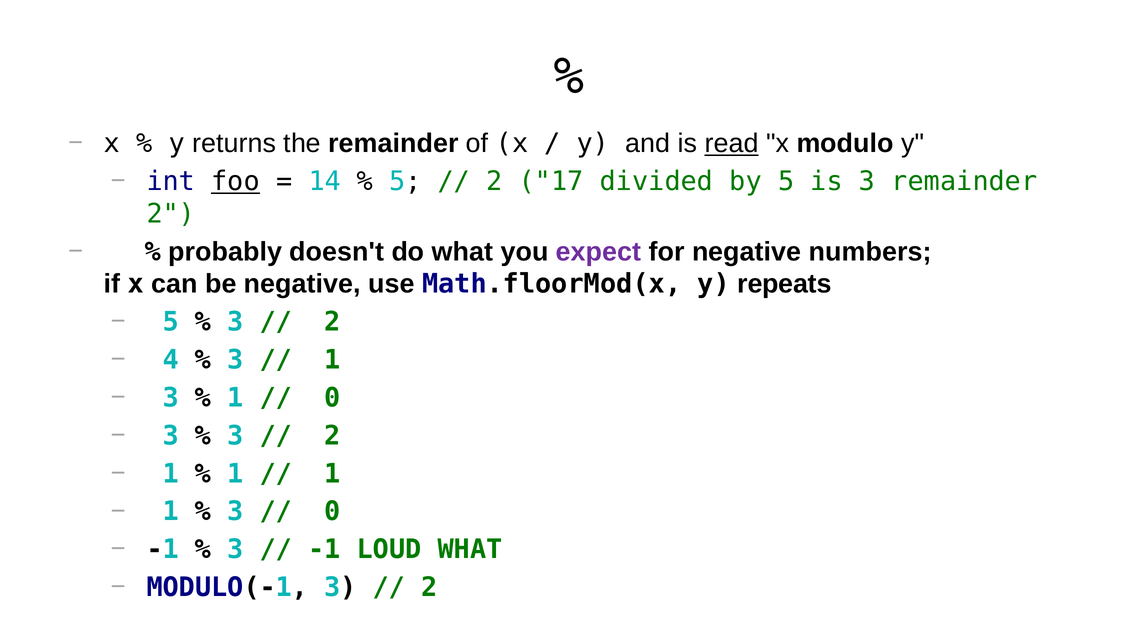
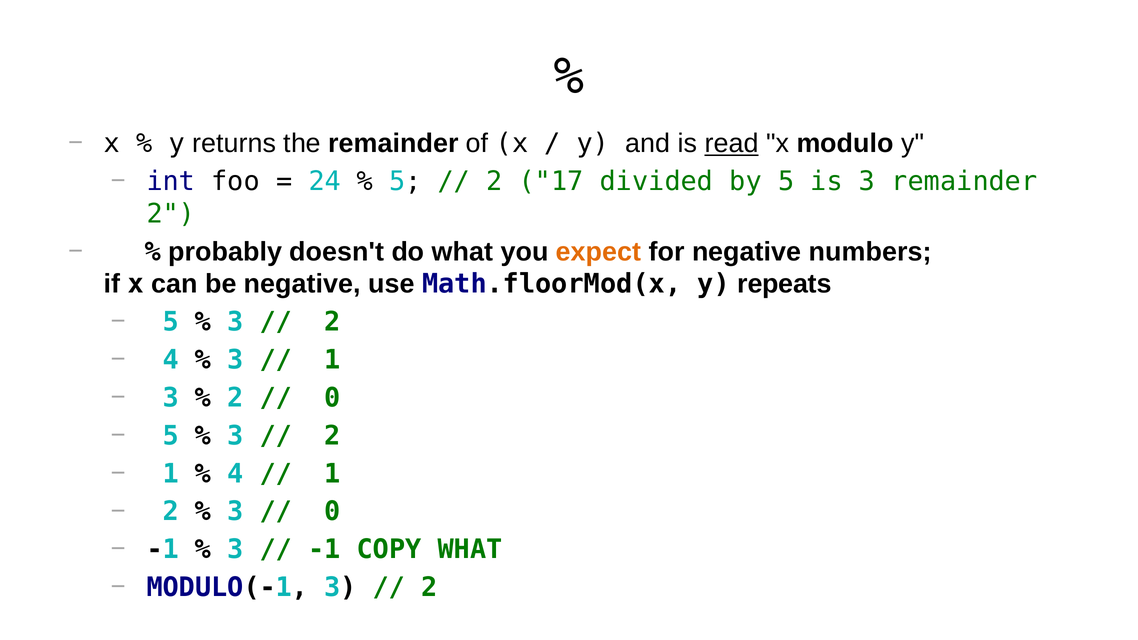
foo underline: present -> none
14: 14 -> 24
expect colour: purple -> orange
1 at (235, 398): 1 -> 2
3 at (171, 436): 3 -> 5
1 at (235, 474): 1 -> 4
1 at (171, 512): 1 -> 2
LOUD: LOUD -> COPY
